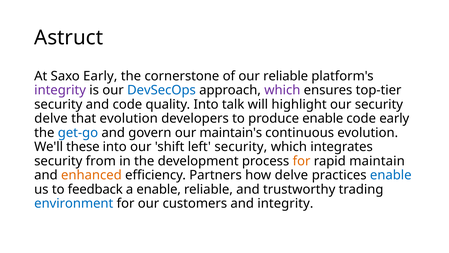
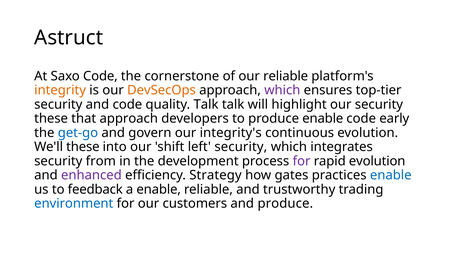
Saxo Early: Early -> Code
integrity at (60, 90) colour: purple -> orange
DevSecOps colour: blue -> orange
quality Into: Into -> Talk
delve at (51, 118): delve -> these
that evolution: evolution -> approach
maintain's: maintain's -> integrity's
for at (302, 161) colour: orange -> purple
rapid maintain: maintain -> evolution
enhanced colour: orange -> purple
Partners: Partners -> Strategy
how delve: delve -> gates
and integrity: integrity -> produce
